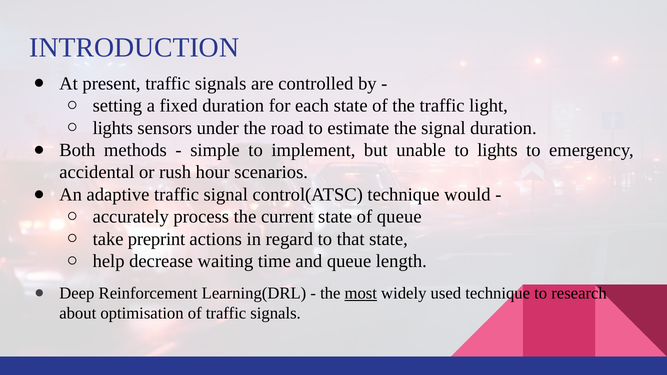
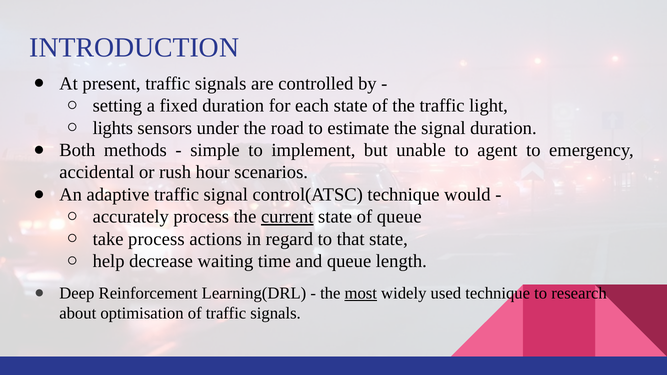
to lights: lights -> agent
current underline: none -> present
take preprint: preprint -> process
